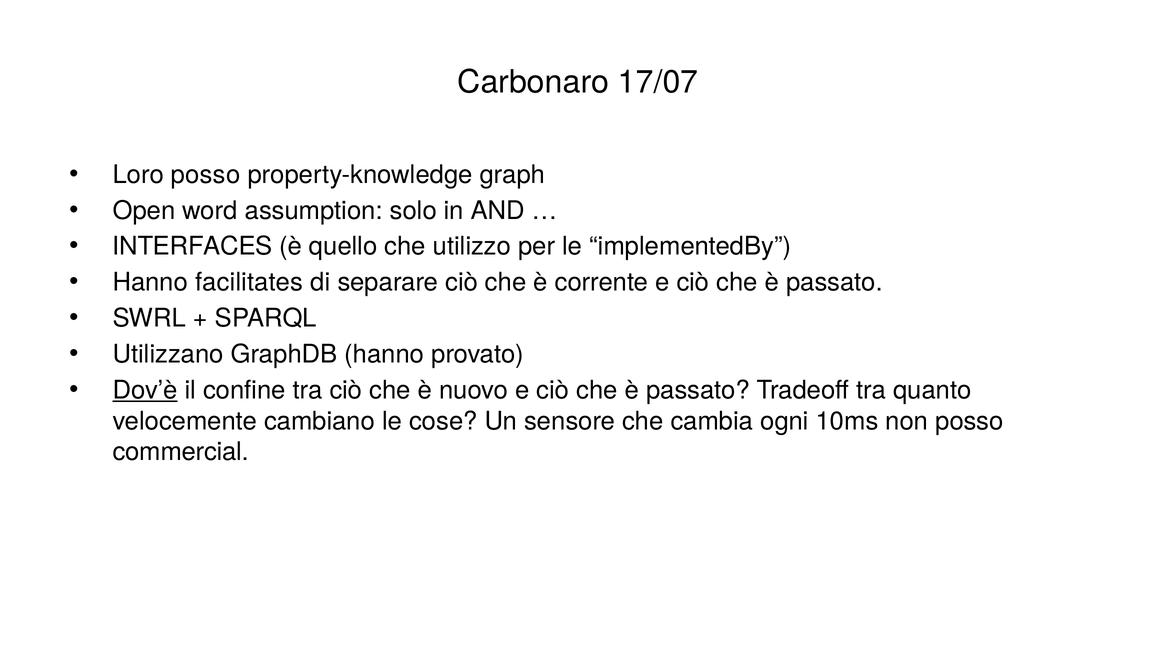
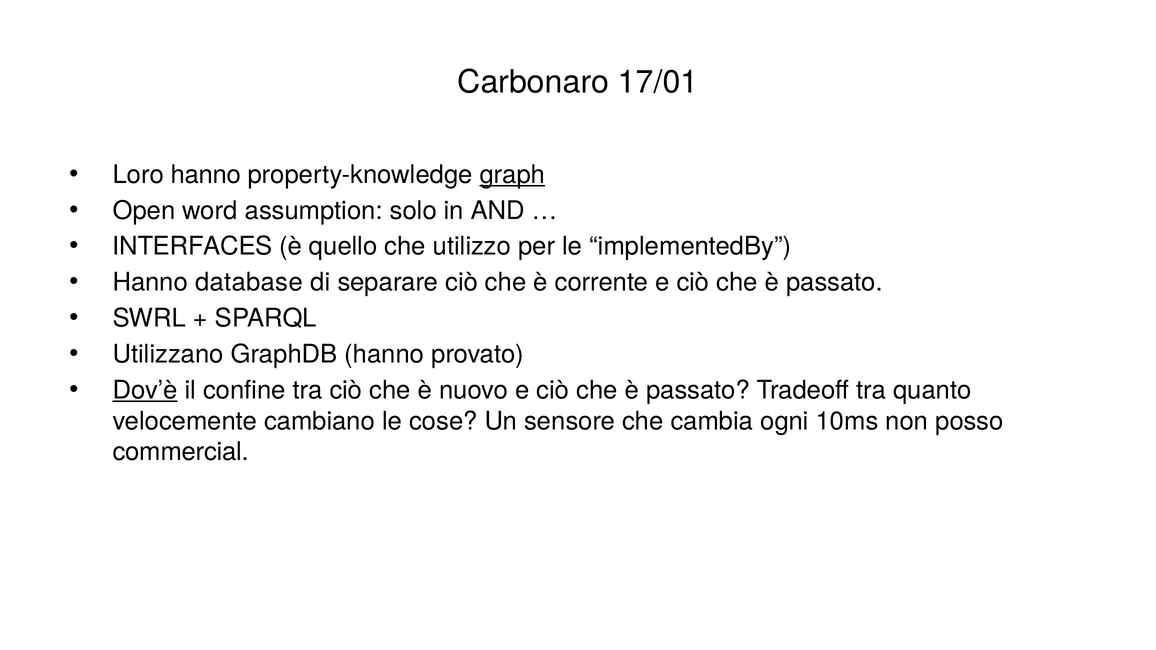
17/07: 17/07 -> 17/01
Loro posso: posso -> hanno
graph underline: none -> present
facilitates: facilitates -> database
